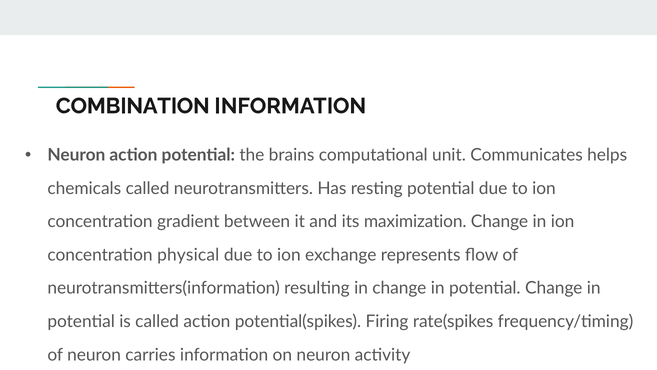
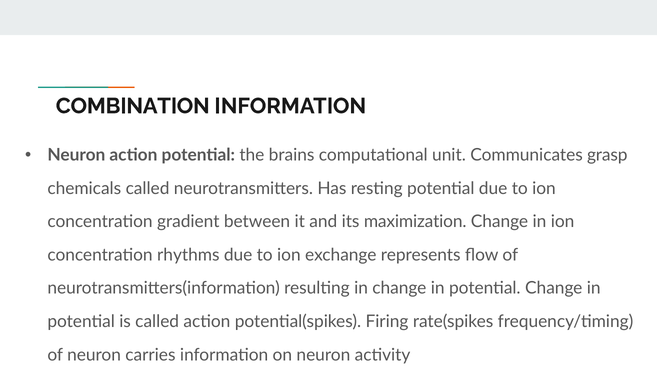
helps: helps -> grasp
physical: physical -> rhythms
